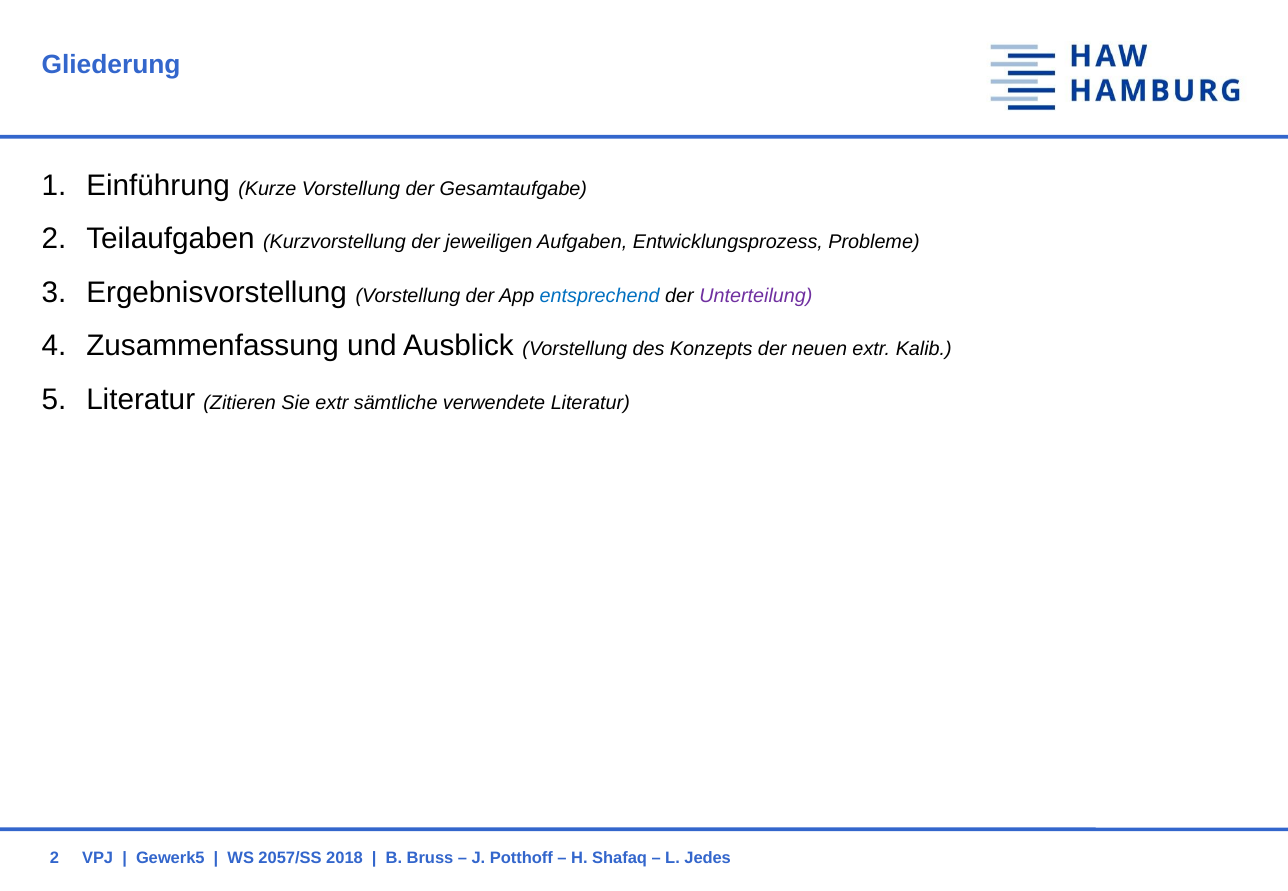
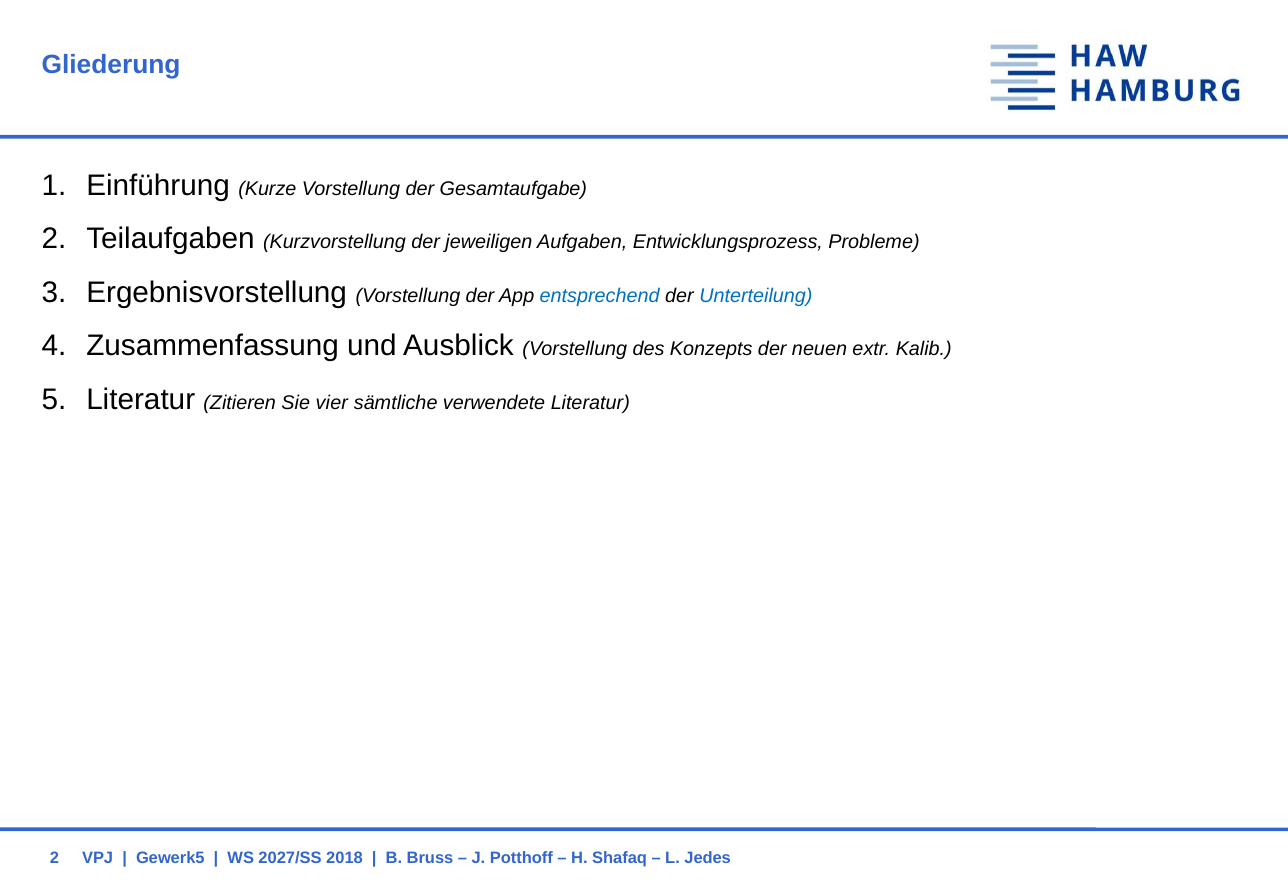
Unterteilung colour: purple -> blue
Sie extr: extr -> vier
2057/SS: 2057/SS -> 2027/SS
